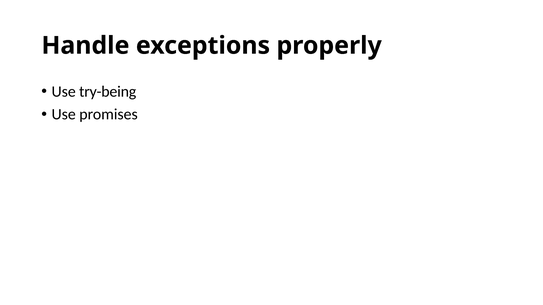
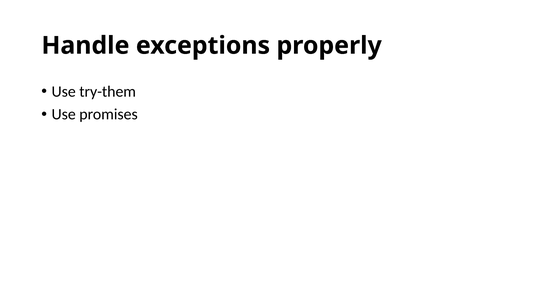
try-being: try-being -> try-them
